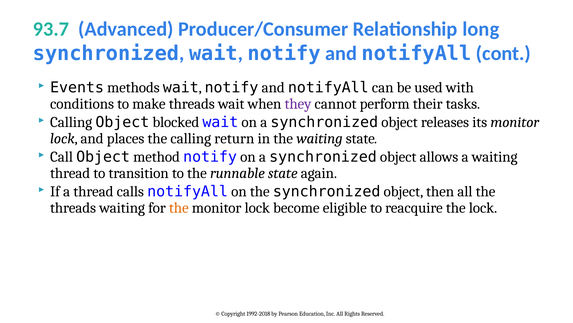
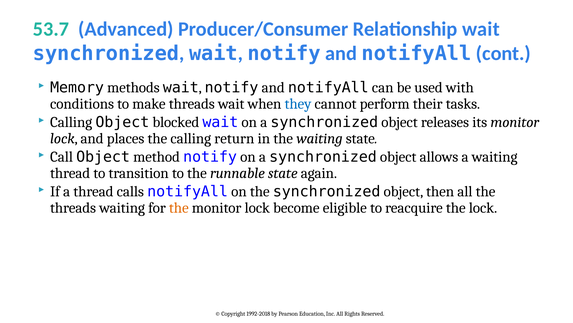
93.7: 93.7 -> 53.7
Relationship long: long -> wait
Events: Events -> Memory
they colour: purple -> blue
